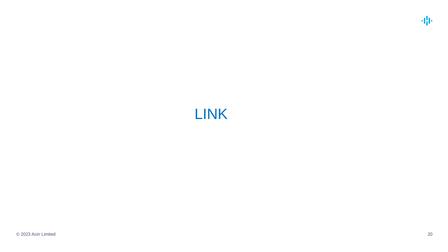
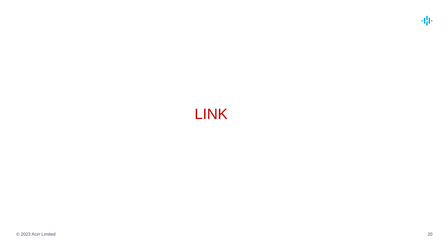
LINK colour: blue -> red
